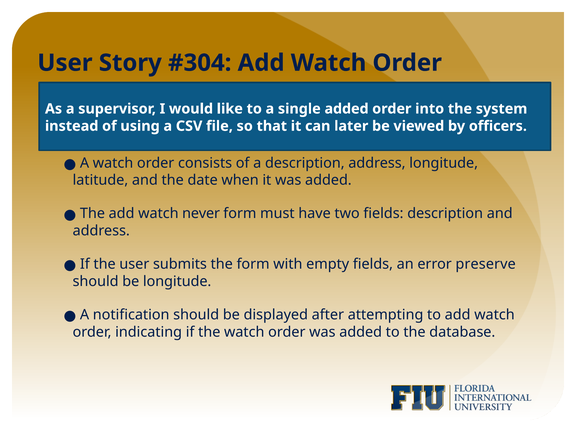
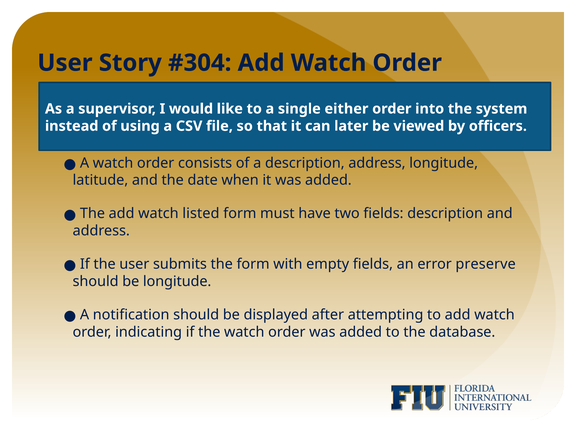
single added: added -> either
never: never -> listed
